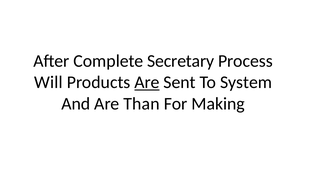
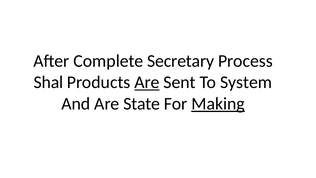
Will: Will -> Shal
Than: Than -> State
Making underline: none -> present
